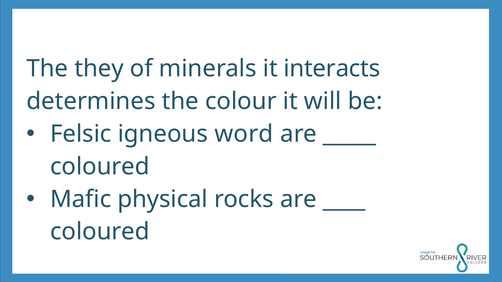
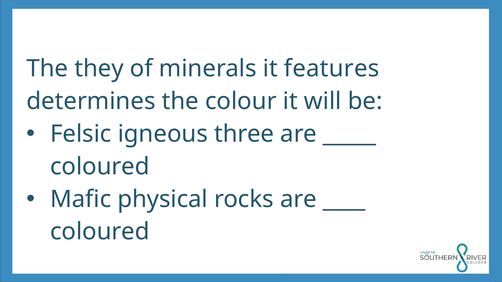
interacts: interacts -> features
word: word -> three
